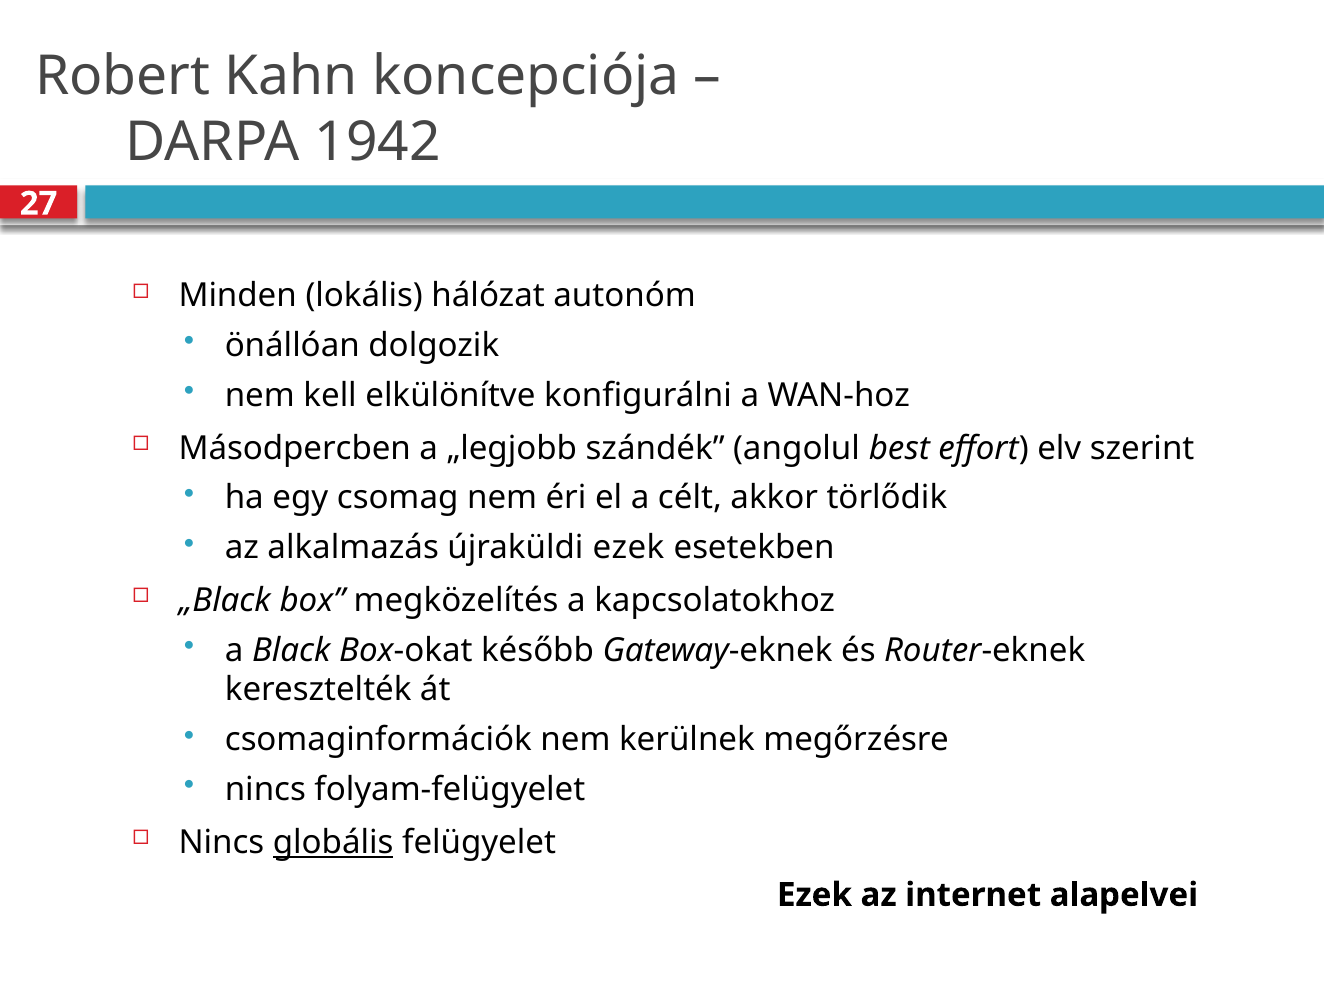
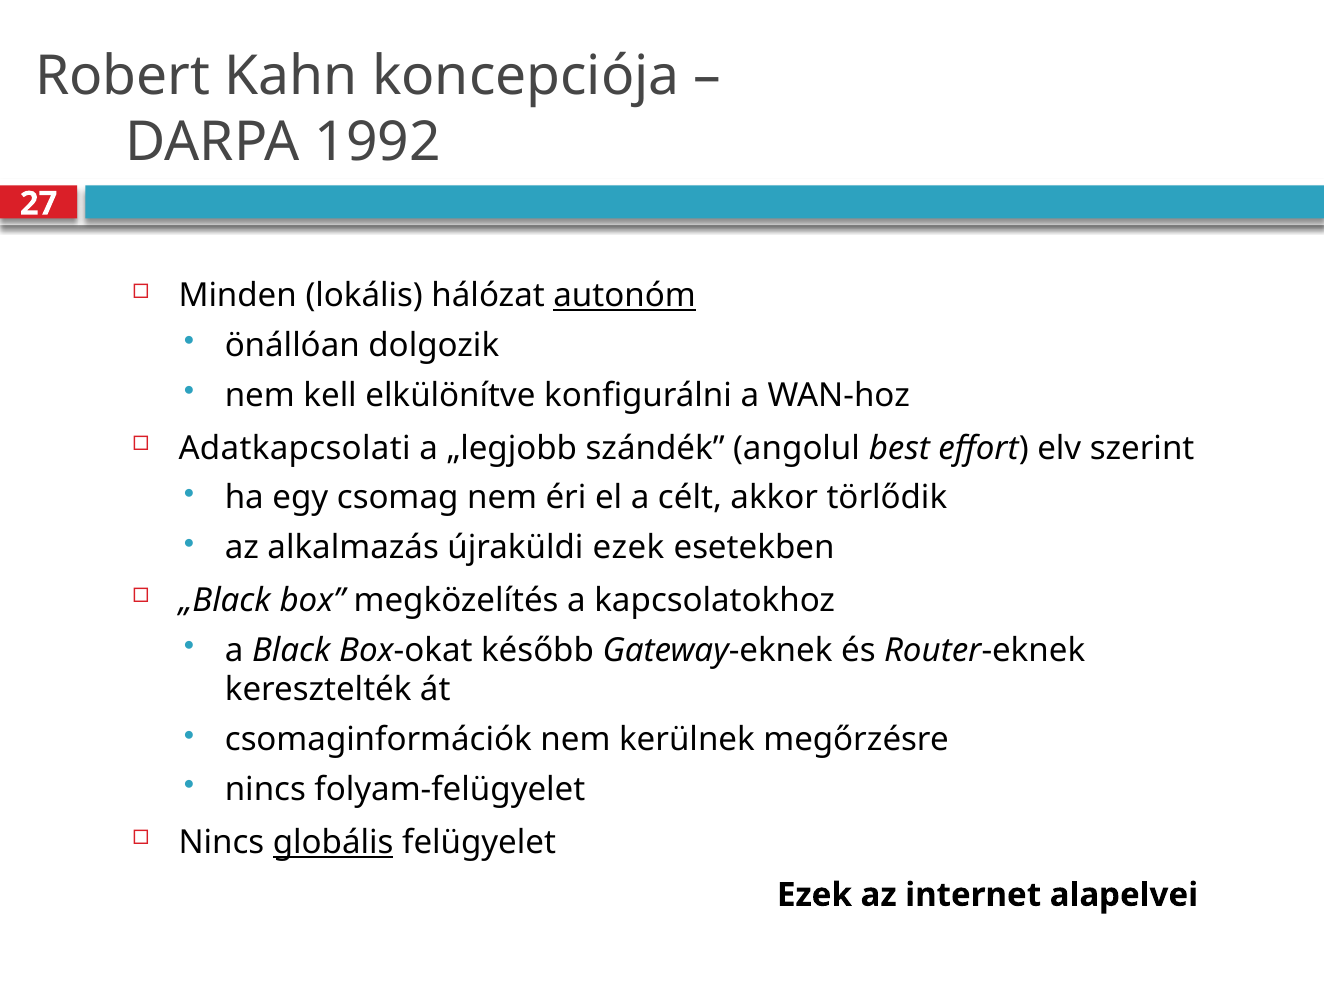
1942: 1942 -> 1992
autonóm underline: none -> present
Másodpercben: Másodpercben -> Adatkapcsolati
